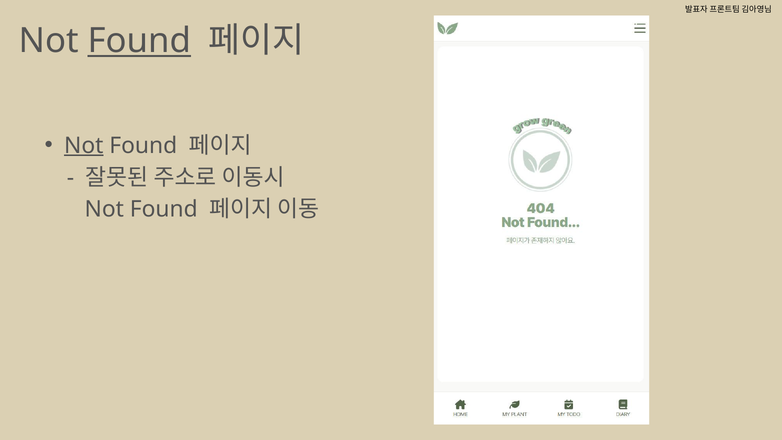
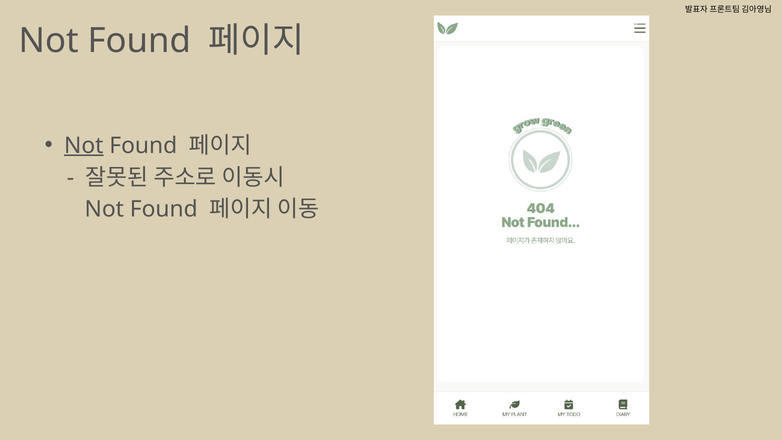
Found at (139, 41) underline: present -> none
